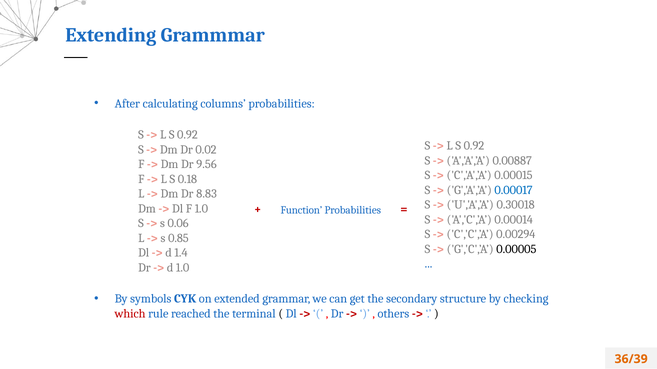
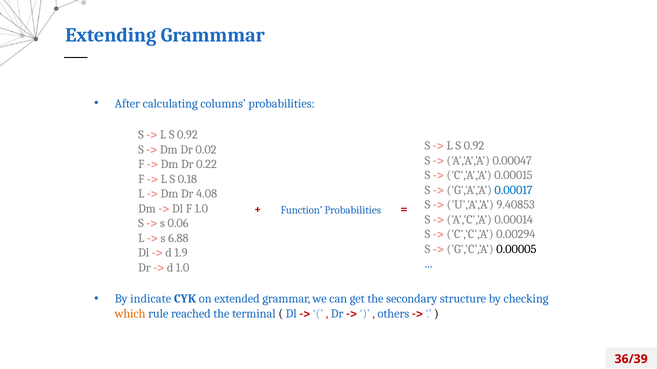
0.00887: 0.00887 -> 0.00047
9.56: 9.56 -> 0.22
8.83: 8.83 -> 4.08
0.30018: 0.30018 -> 9.40853
0.85: 0.85 -> 6.88
1.4: 1.4 -> 1.9
symbols: symbols -> indicate
which colour: red -> orange
36/39 colour: orange -> red
